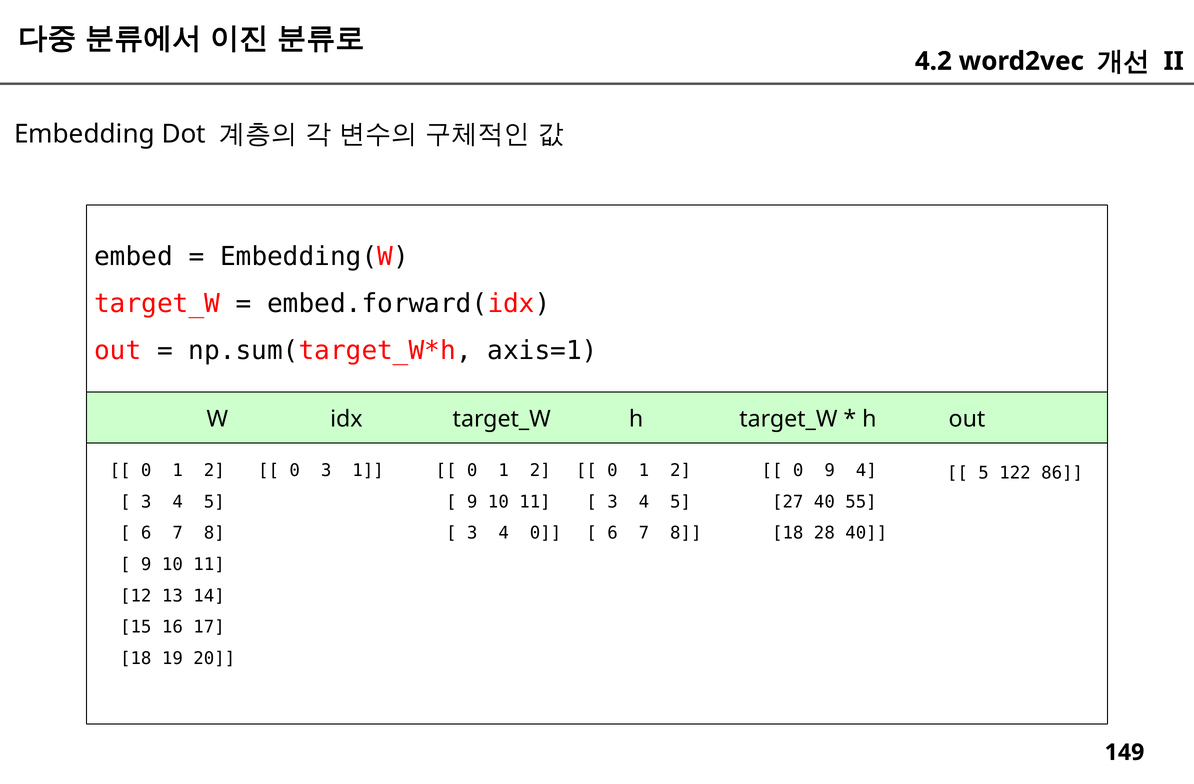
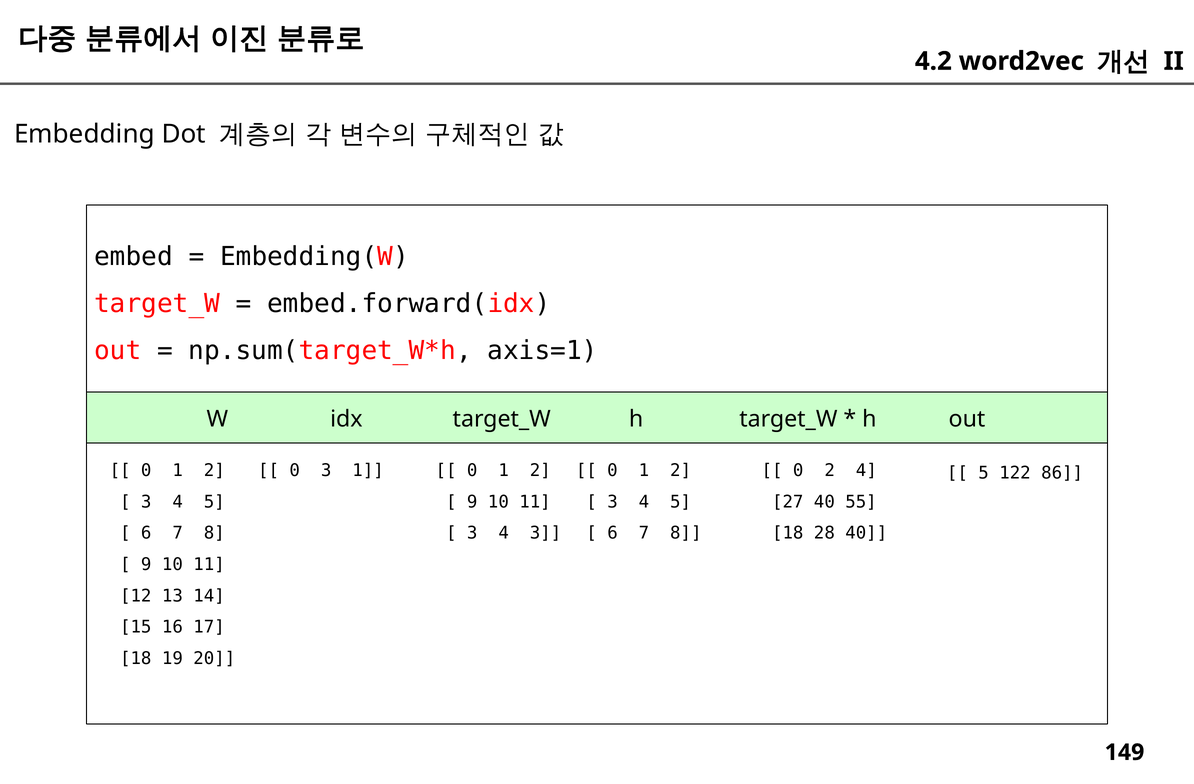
0 9: 9 -> 2
4 0: 0 -> 3
